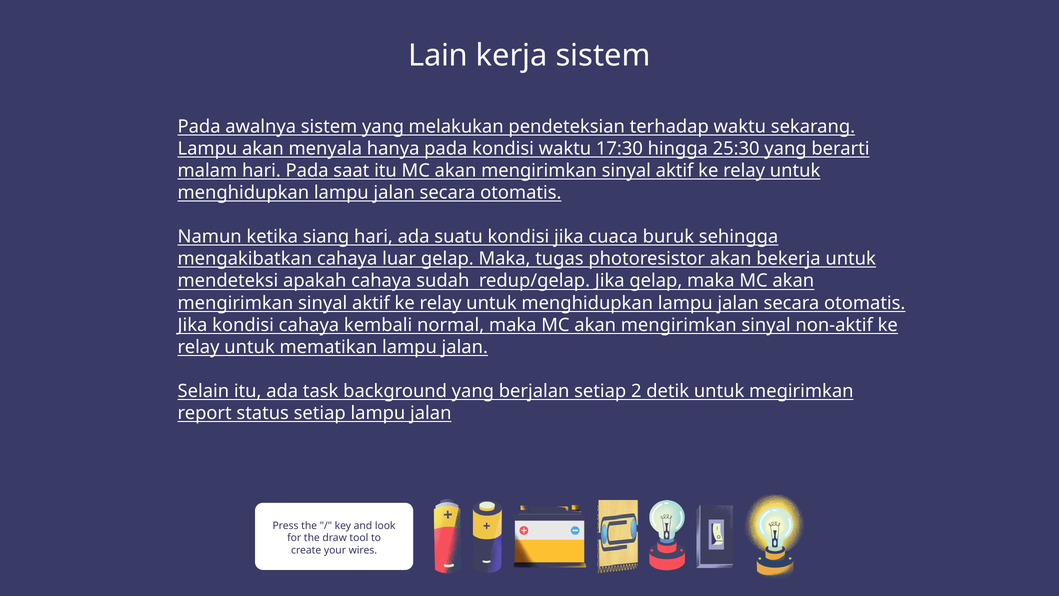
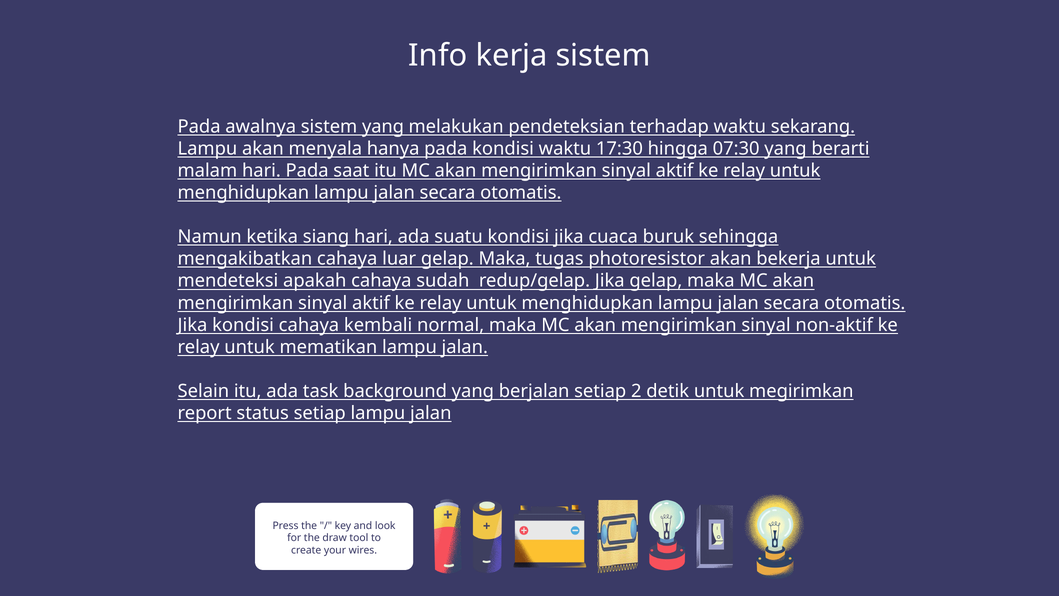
Lain: Lain -> Info
25:30: 25:30 -> 07:30
